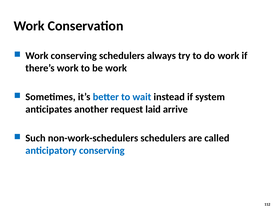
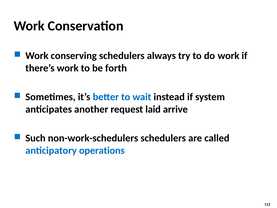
be work: work -> forth
anticipatory conserving: conserving -> operations
